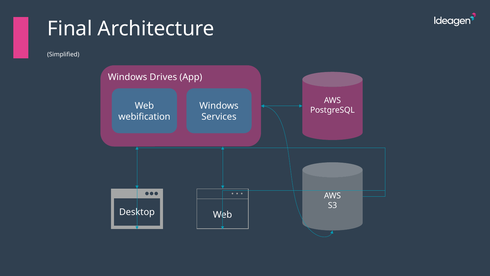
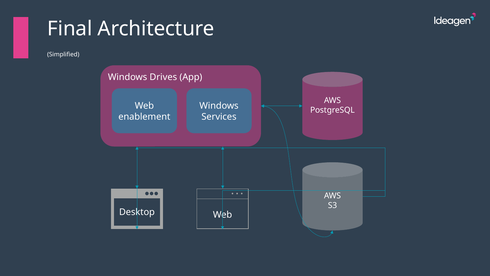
webification: webification -> enablement
